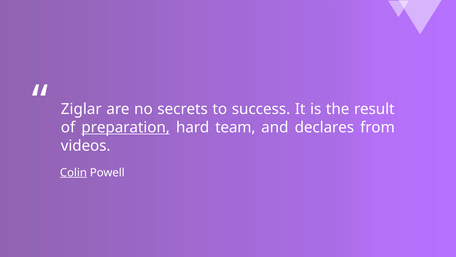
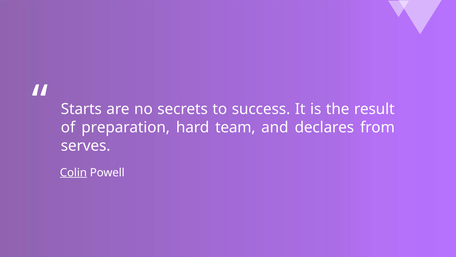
Ziglar: Ziglar -> Starts
preparation underline: present -> none
videos: videos -> serves
